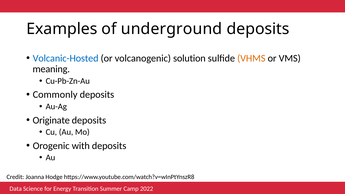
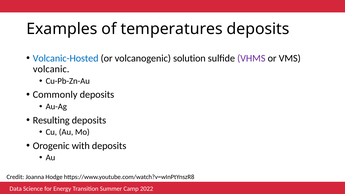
underground: underground -> temperatures
VHMS colour: orange -> purple
meaning: meaning -> volcanic
Originate: Originate -> Resulting
